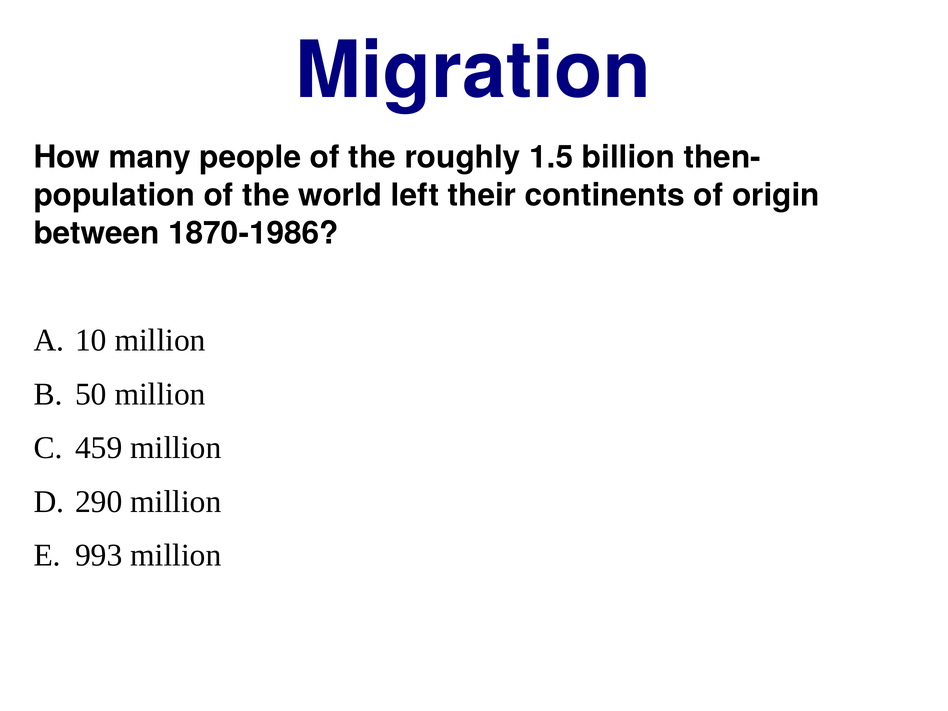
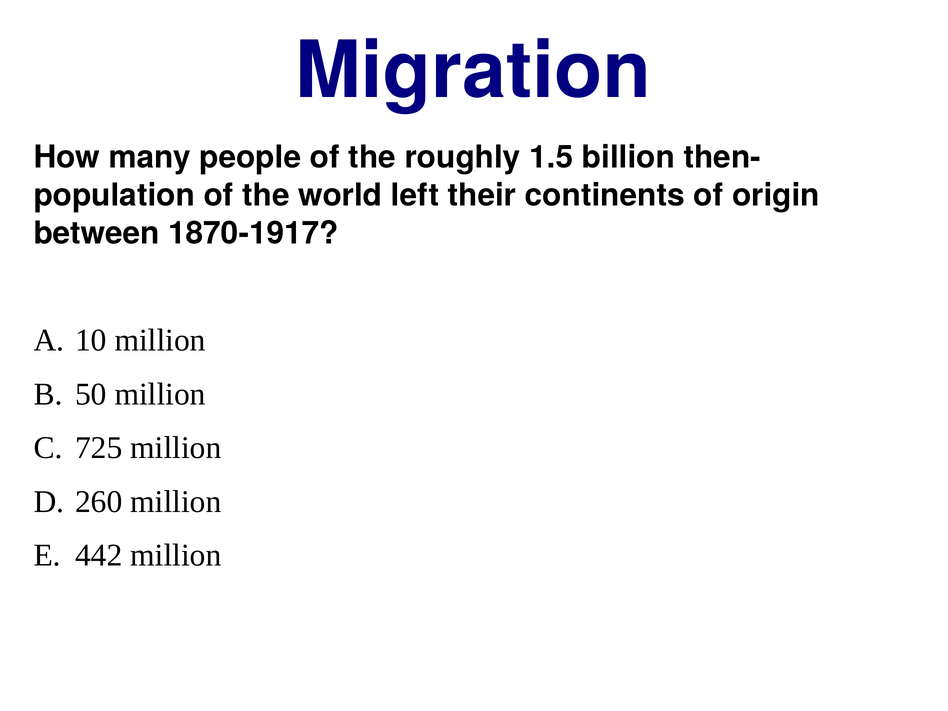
1870-1986: 1870-1986 -> 1870-1917
459: 459 -> 725
290: 290 -> 260
993: 993 -> 442
